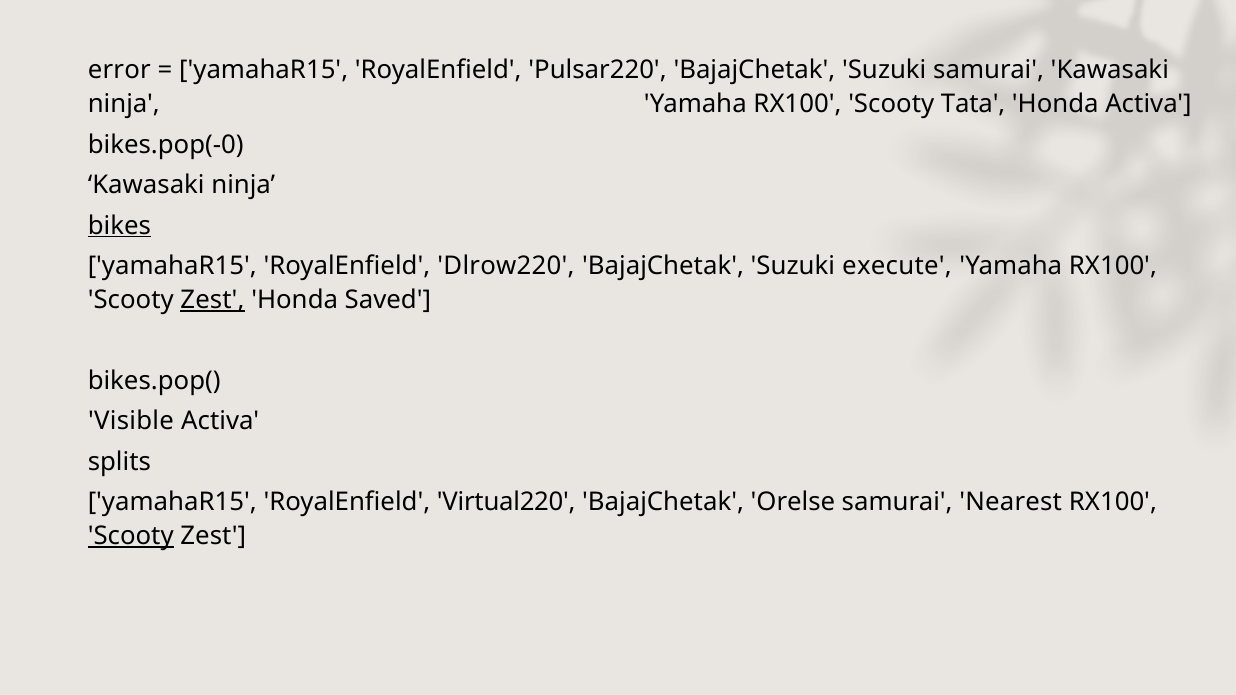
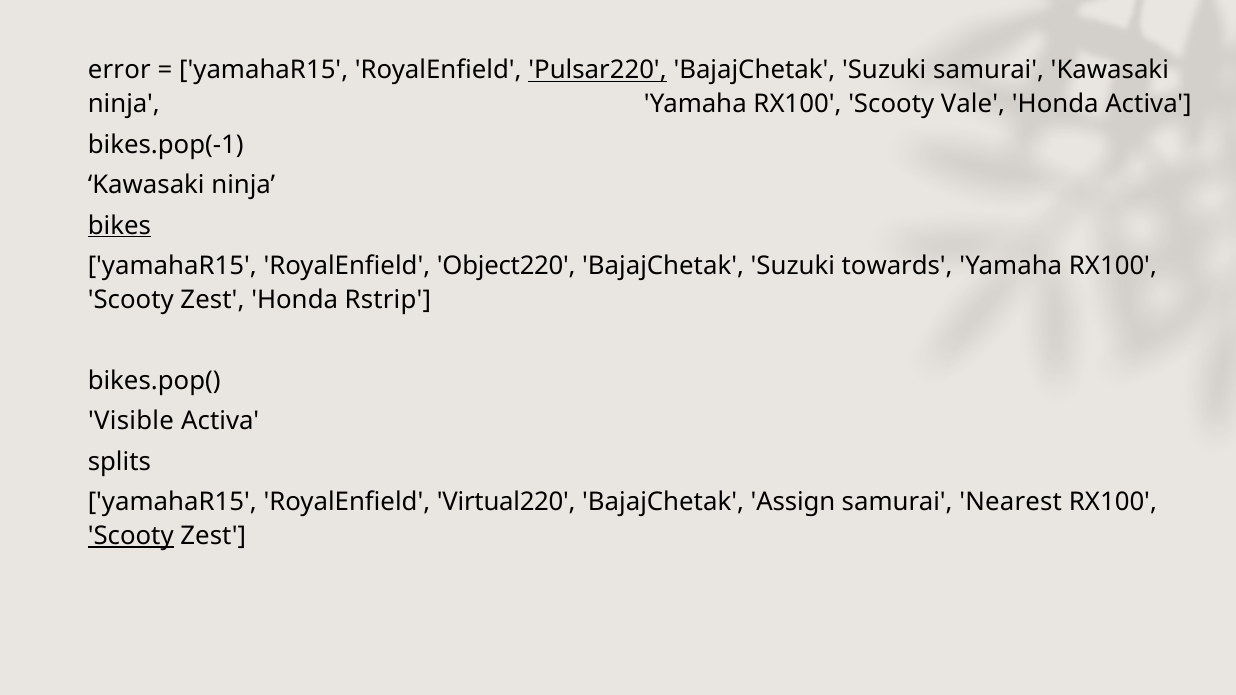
Pulsar220 underline: none -> present
Tata: Tata -> Vale
bikes.pop(-0: bikes.pop(-0 -> bikes.pop(-1
Dlrow220: Dlrow220 -> Object220
execute: execute -> towards
Zest at (212, 300) underline: present -> none
Saved: Saved -> Rstrip
Orelse: Orelse -> Assign
